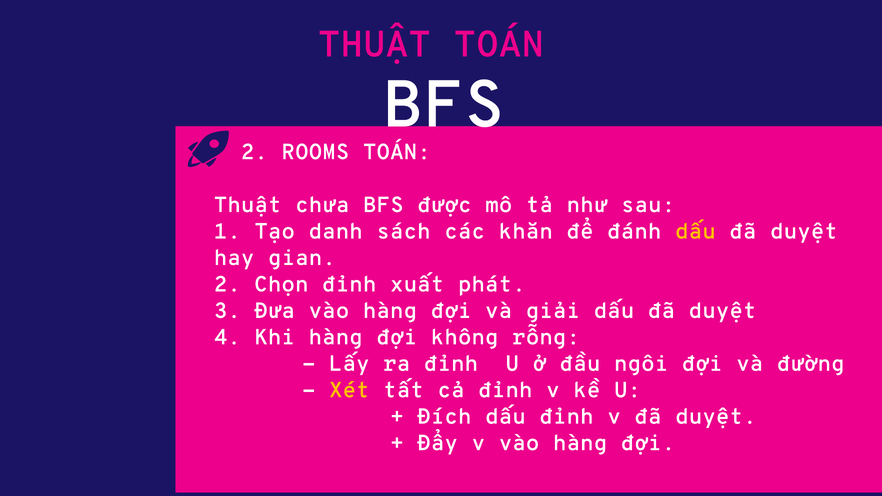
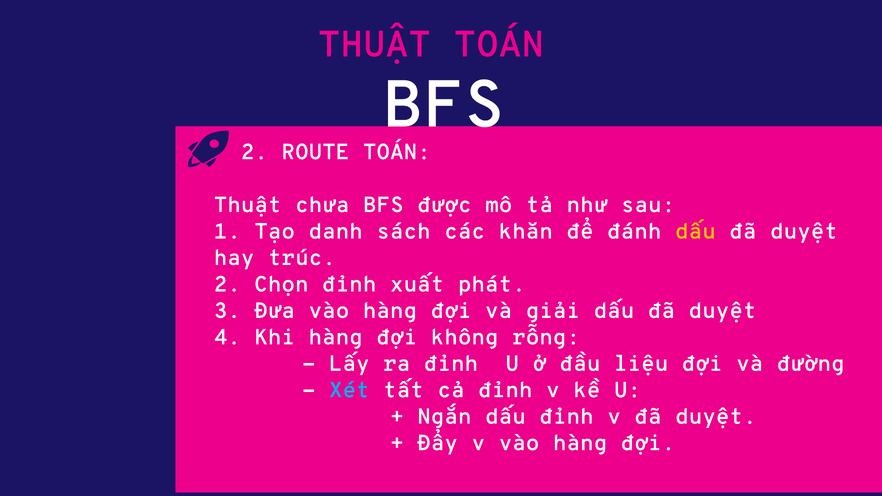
ROOMS: ROOMS -> ROUTE
gian: gian -> trúc
ngôi: ngôi -> liệu
Xét colour: yellow -> light blue
Đích: Đích -> Ngắn
